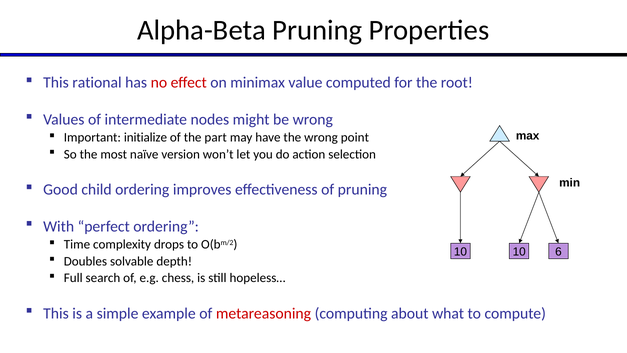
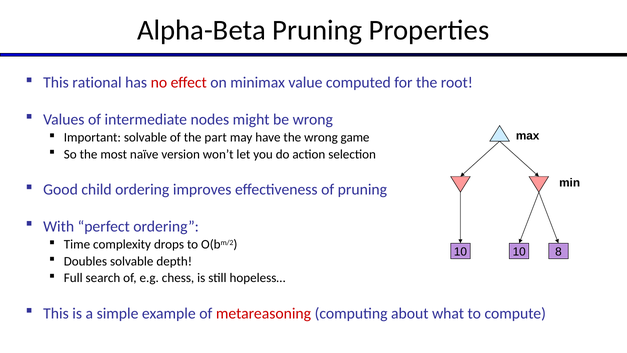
Important initialize: initialize -> solvable
point: point -> game
6: 6 -> 8
